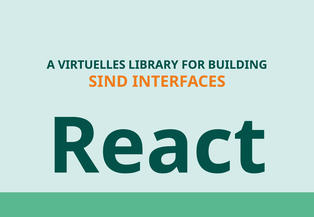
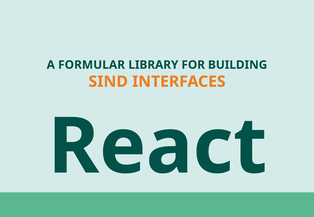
VIRTUELLES: VIRTUELLES -> FORMULAR
